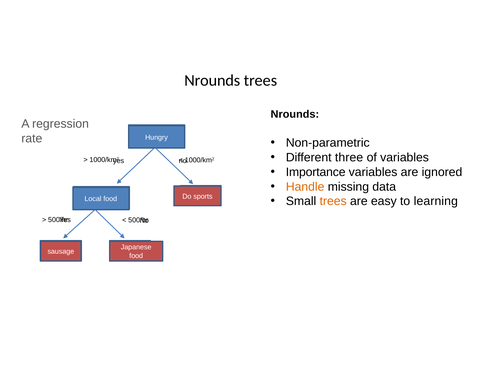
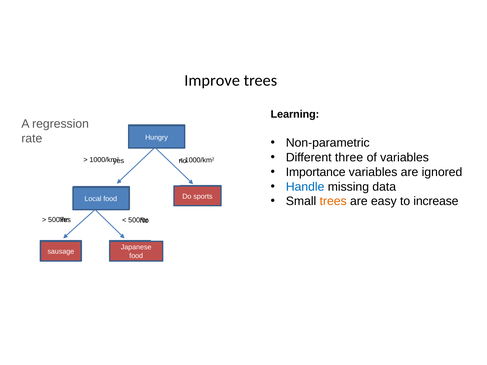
Nrounds at (212, 81): Nrounds -> Improve
Nrounds at (295, 114): Nrounds -> Learning
Handle colour: orange -> blue
learning: learning -> increase
